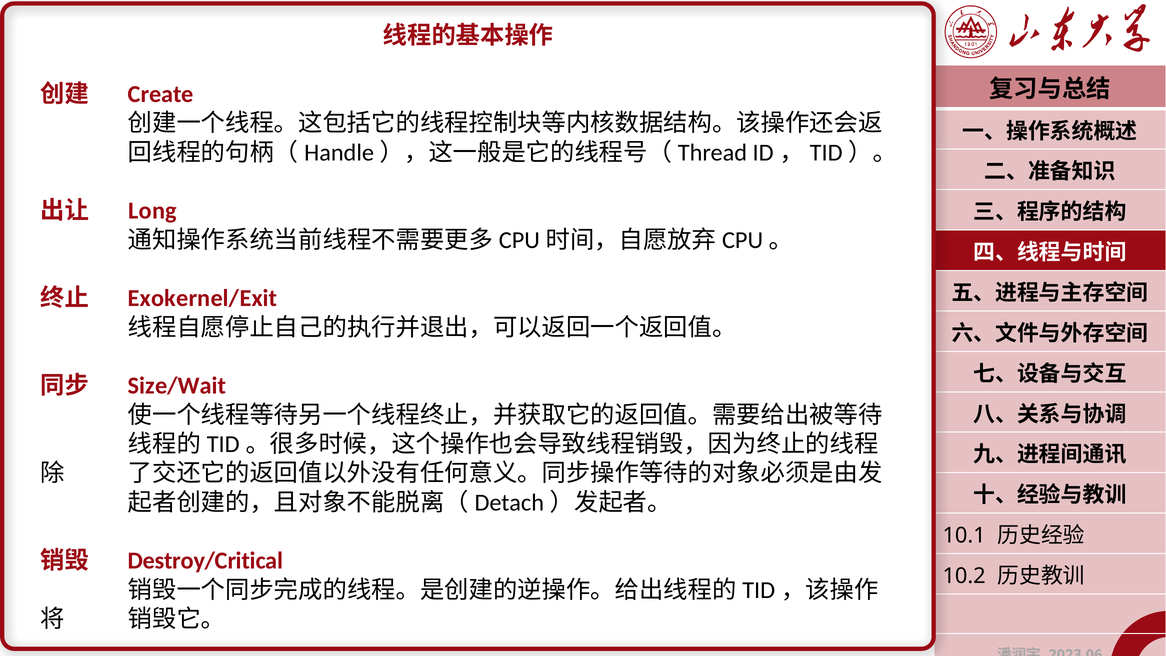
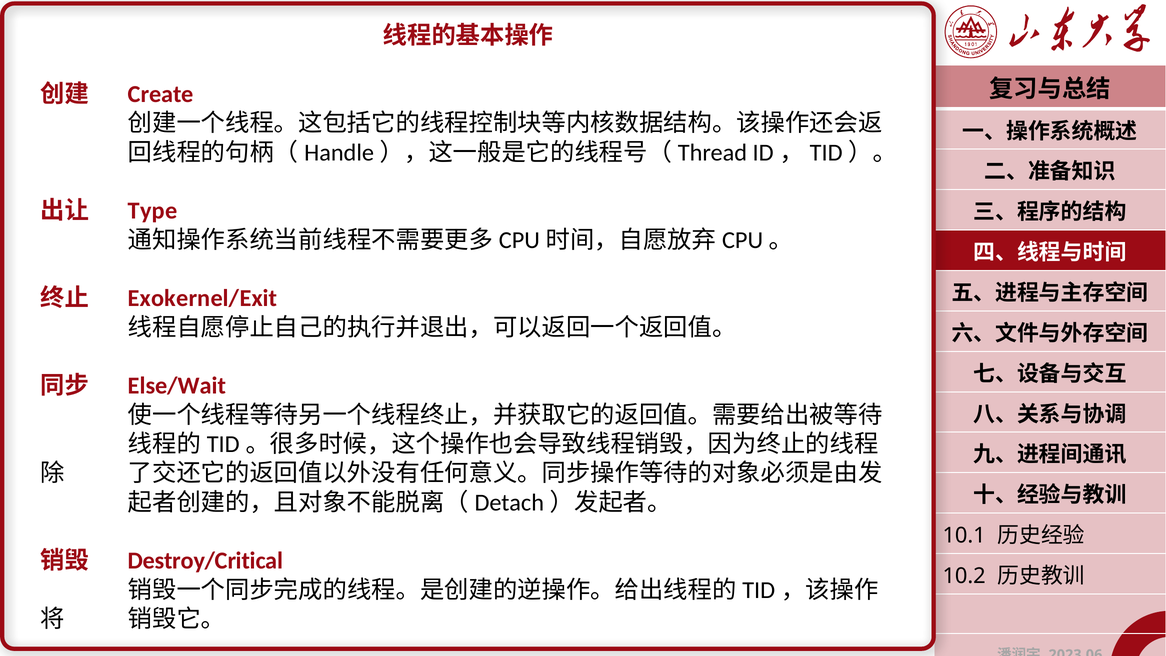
Long: Long -> Type
Size/Wait: Size/Wait -> Else/Wait
